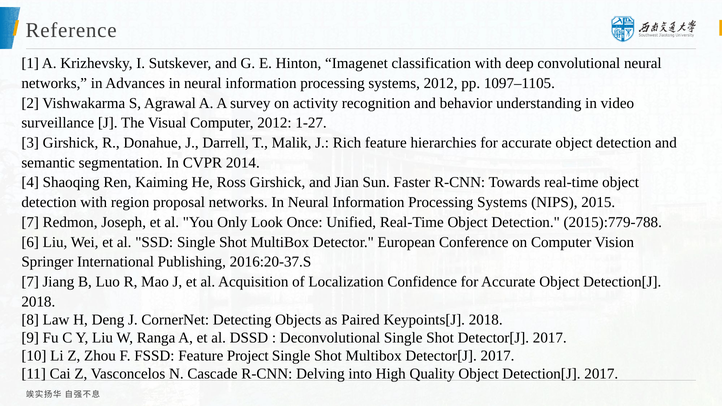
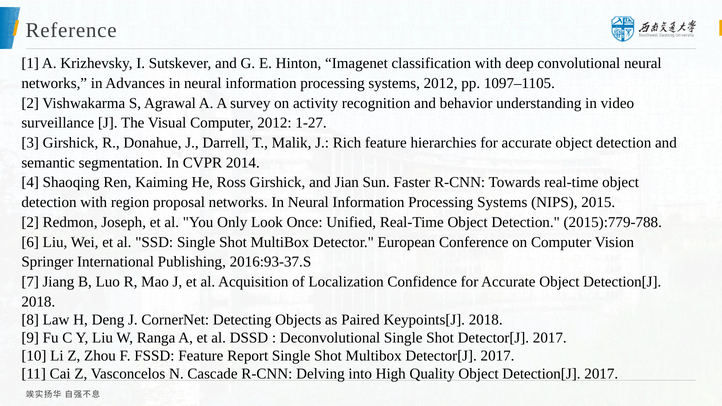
7 at (30, 222): 7 -> 2
2016:20-37.S: 2016:20-37.S -> 2016:93-37.S
Project: Project -> Report
